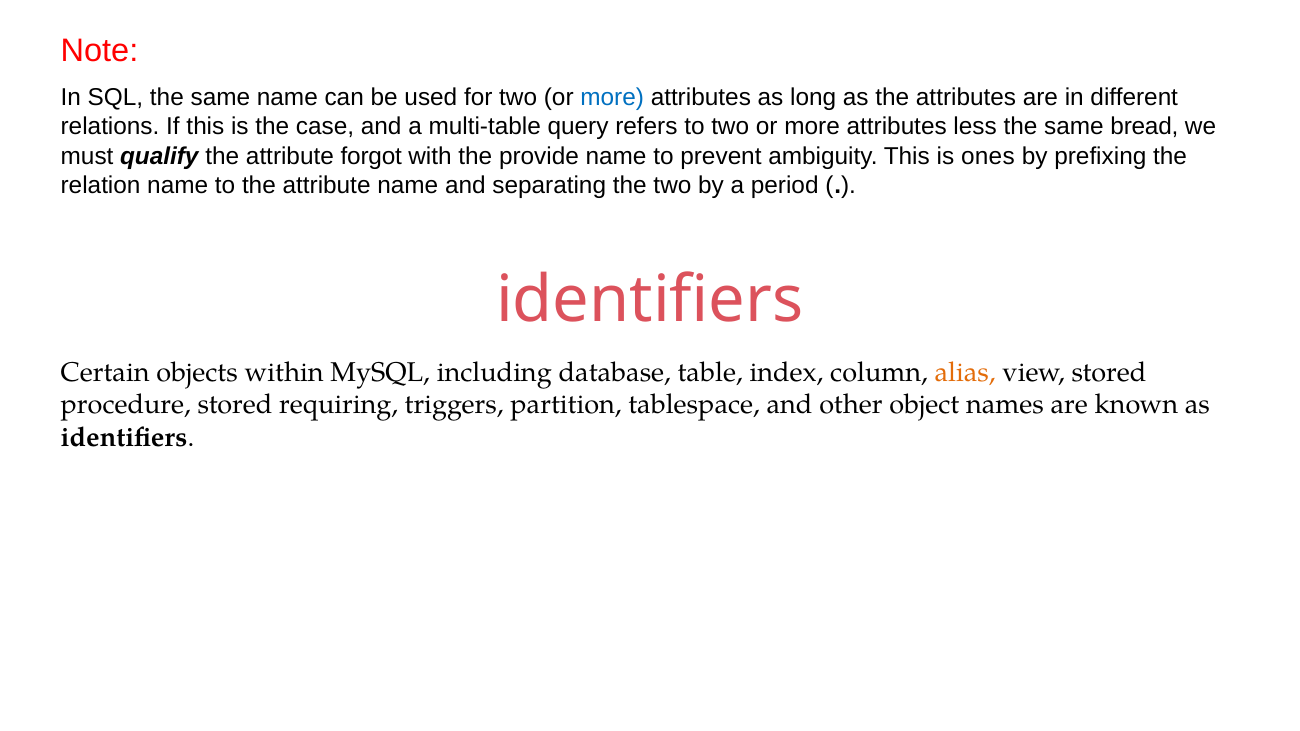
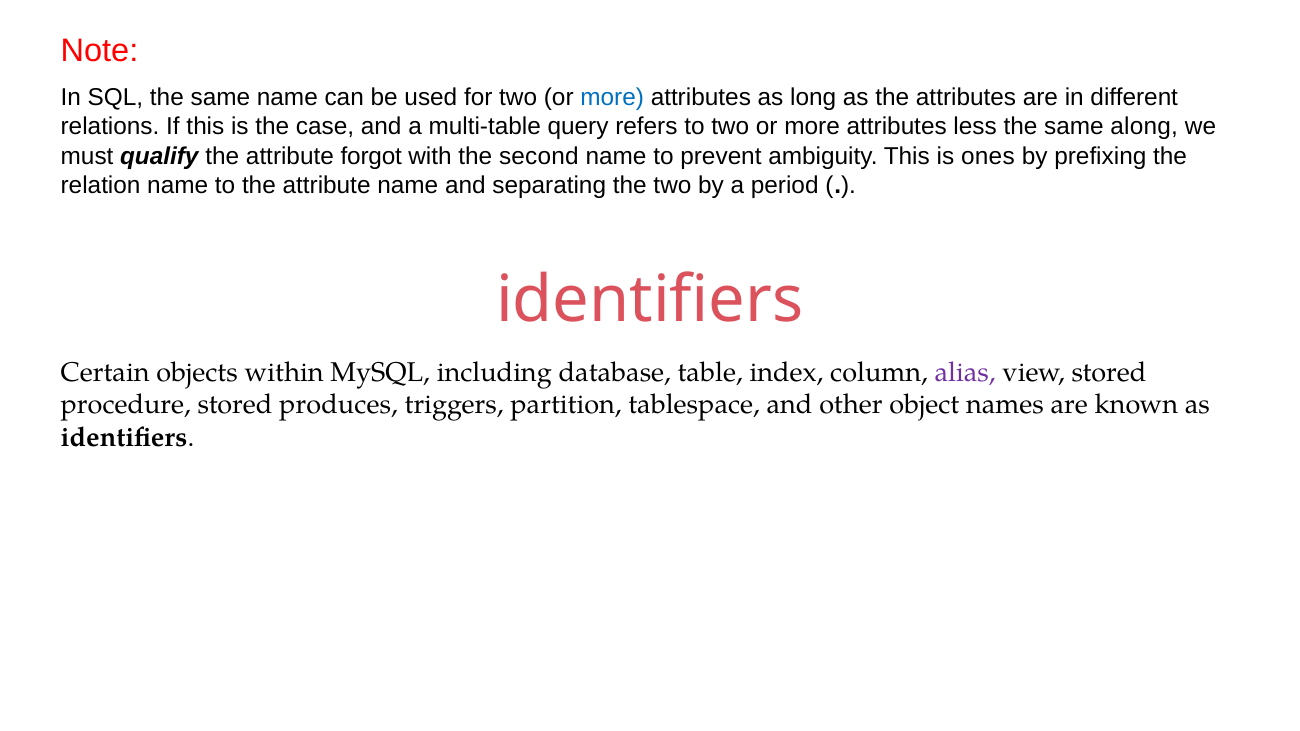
bread: bread -> along
provide: provide -> second
alias colour: orange -> purple
requiring: requiring -> produces
